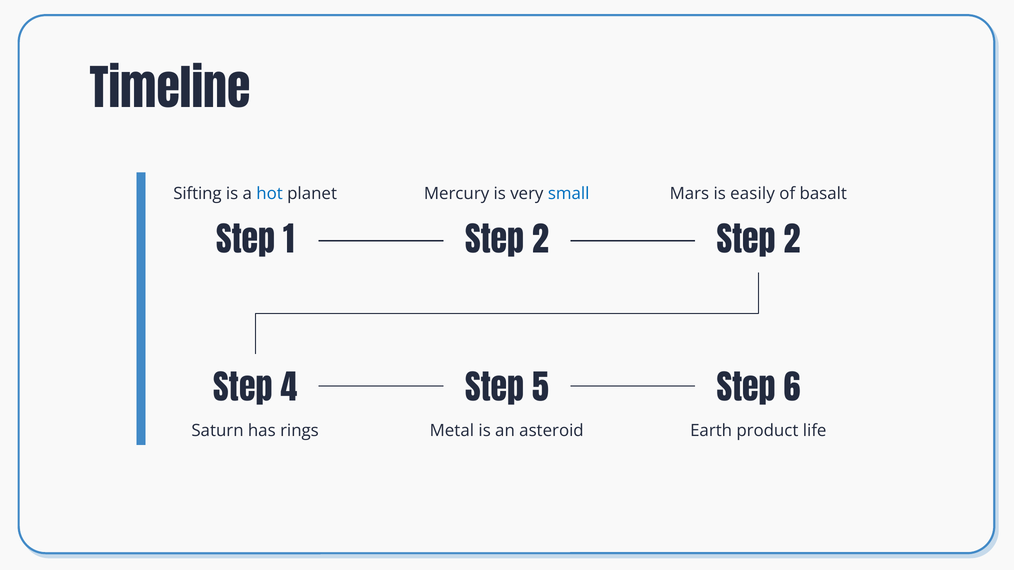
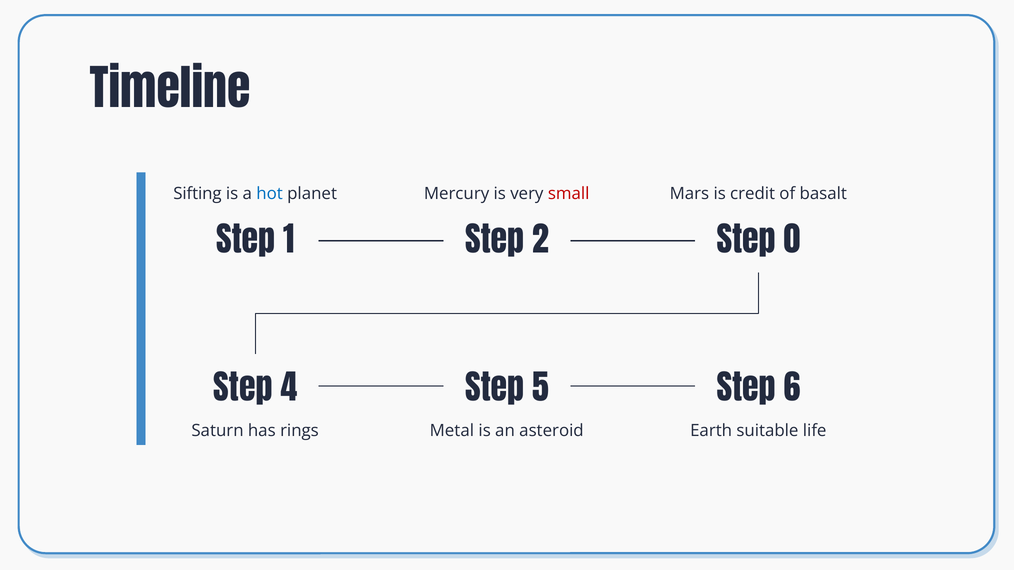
small colour: blue -> red
easily: easily -> credit
2 at (792, 242): 2 -> 0
product: product -> suitable
